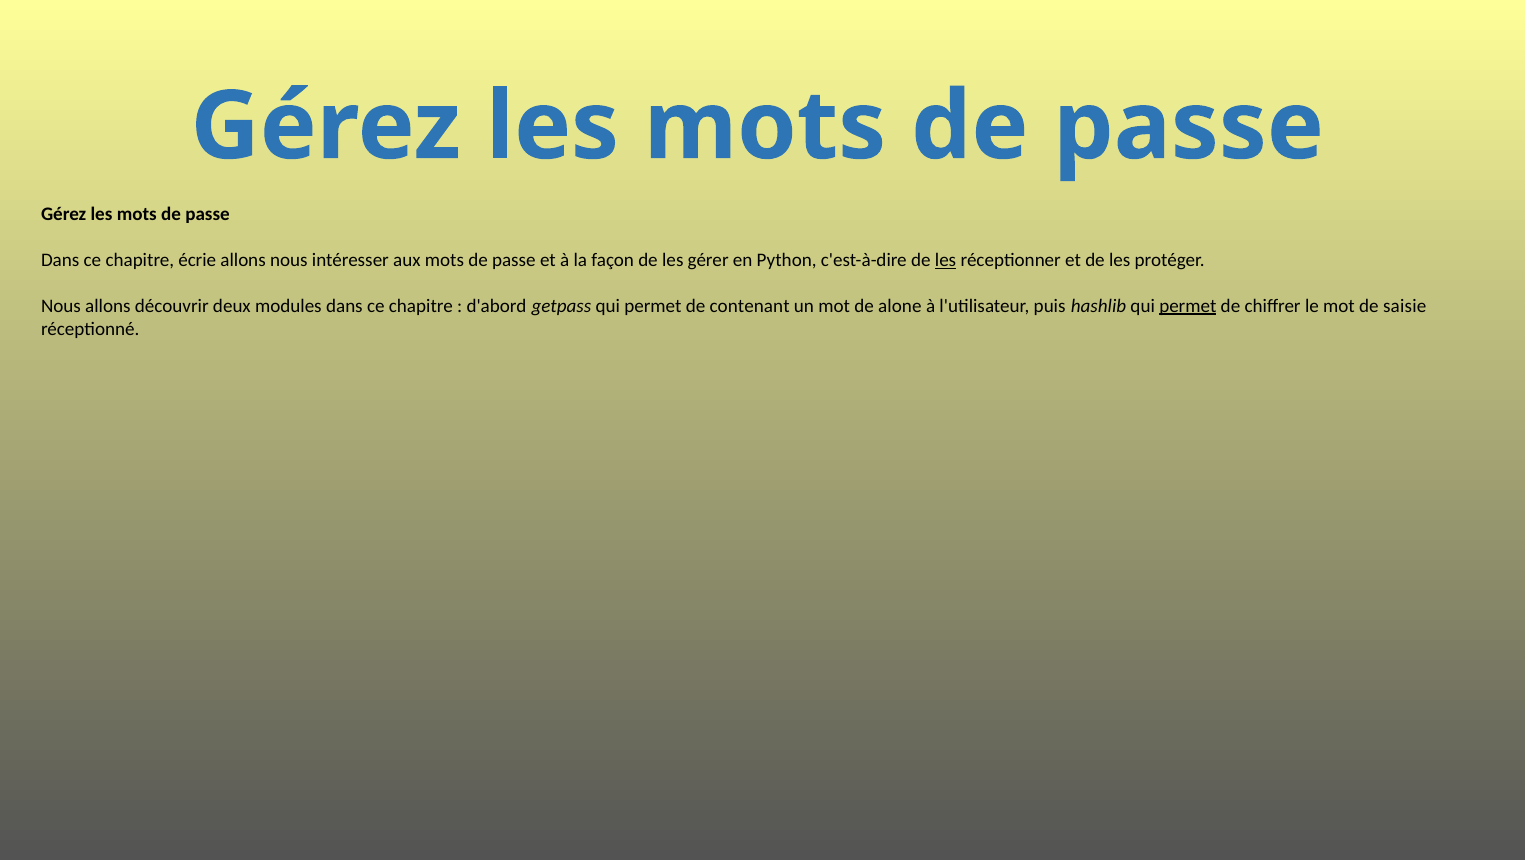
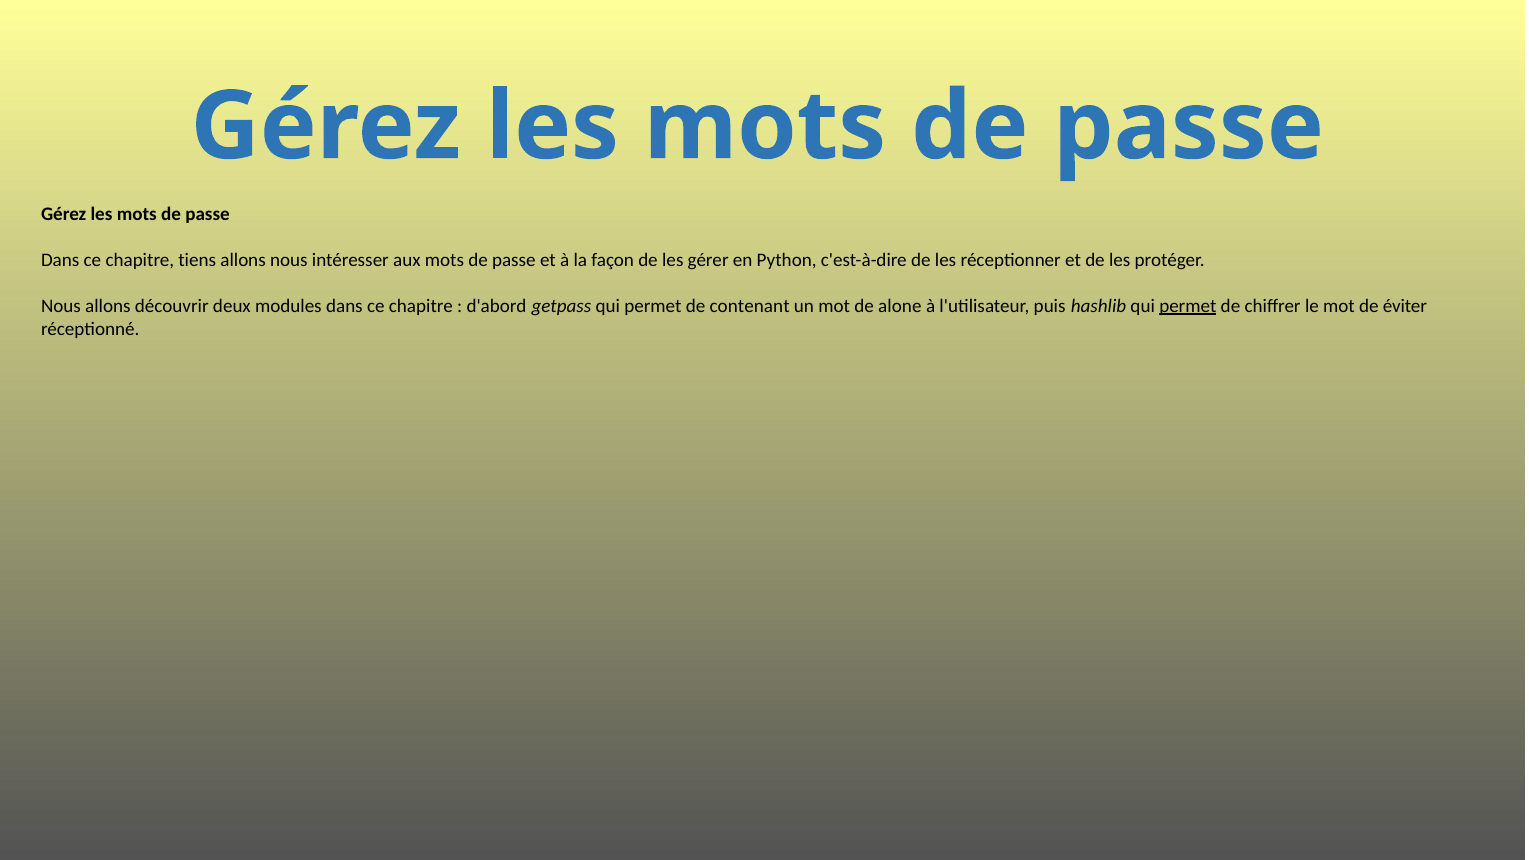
écrie: écrie -> tiens
les at (946, 260) underline: present -> none
saisie: saisie -> éviter
